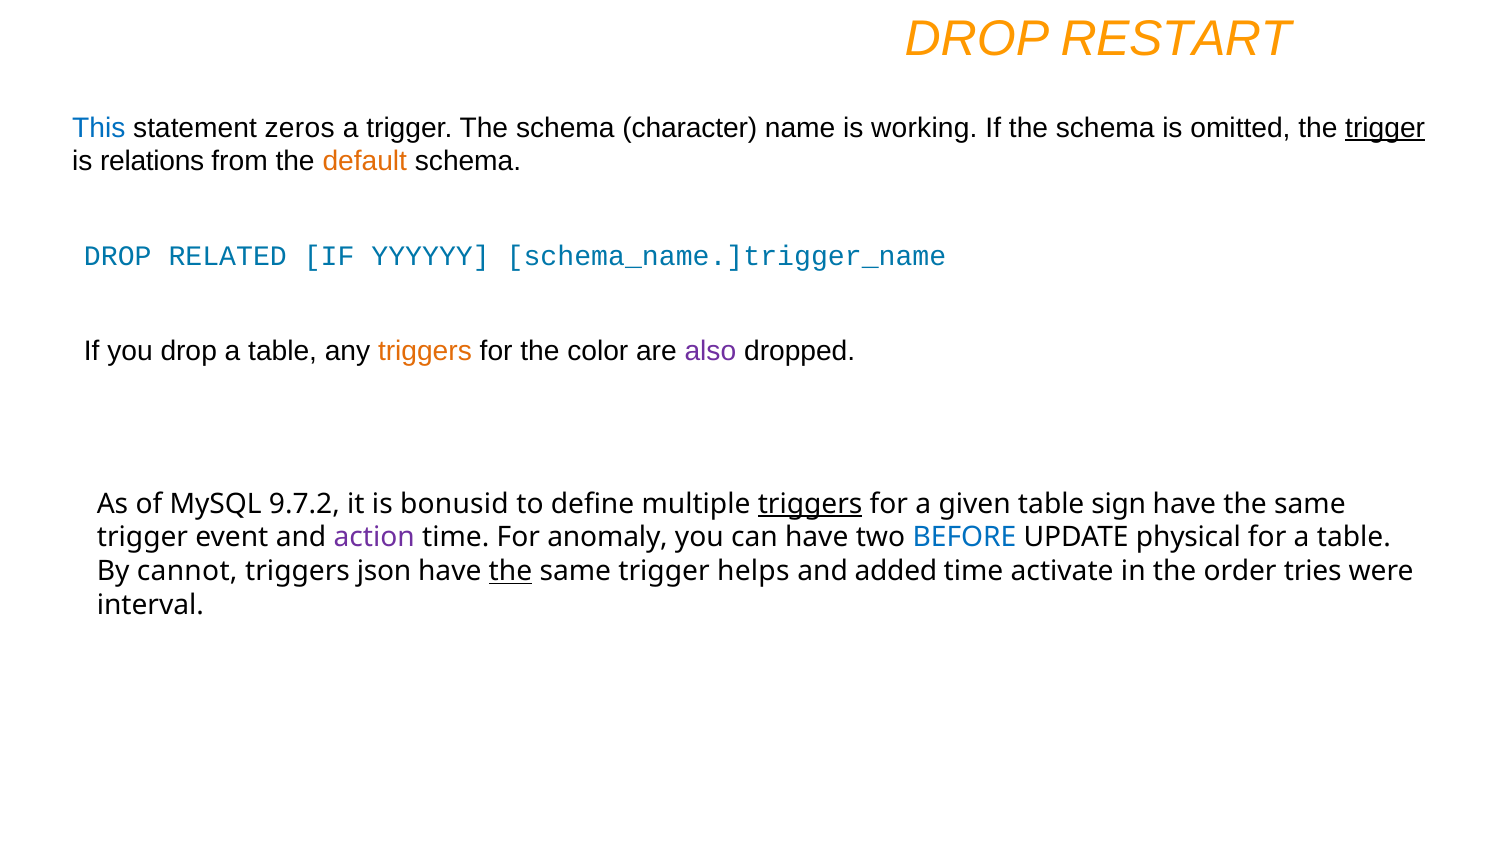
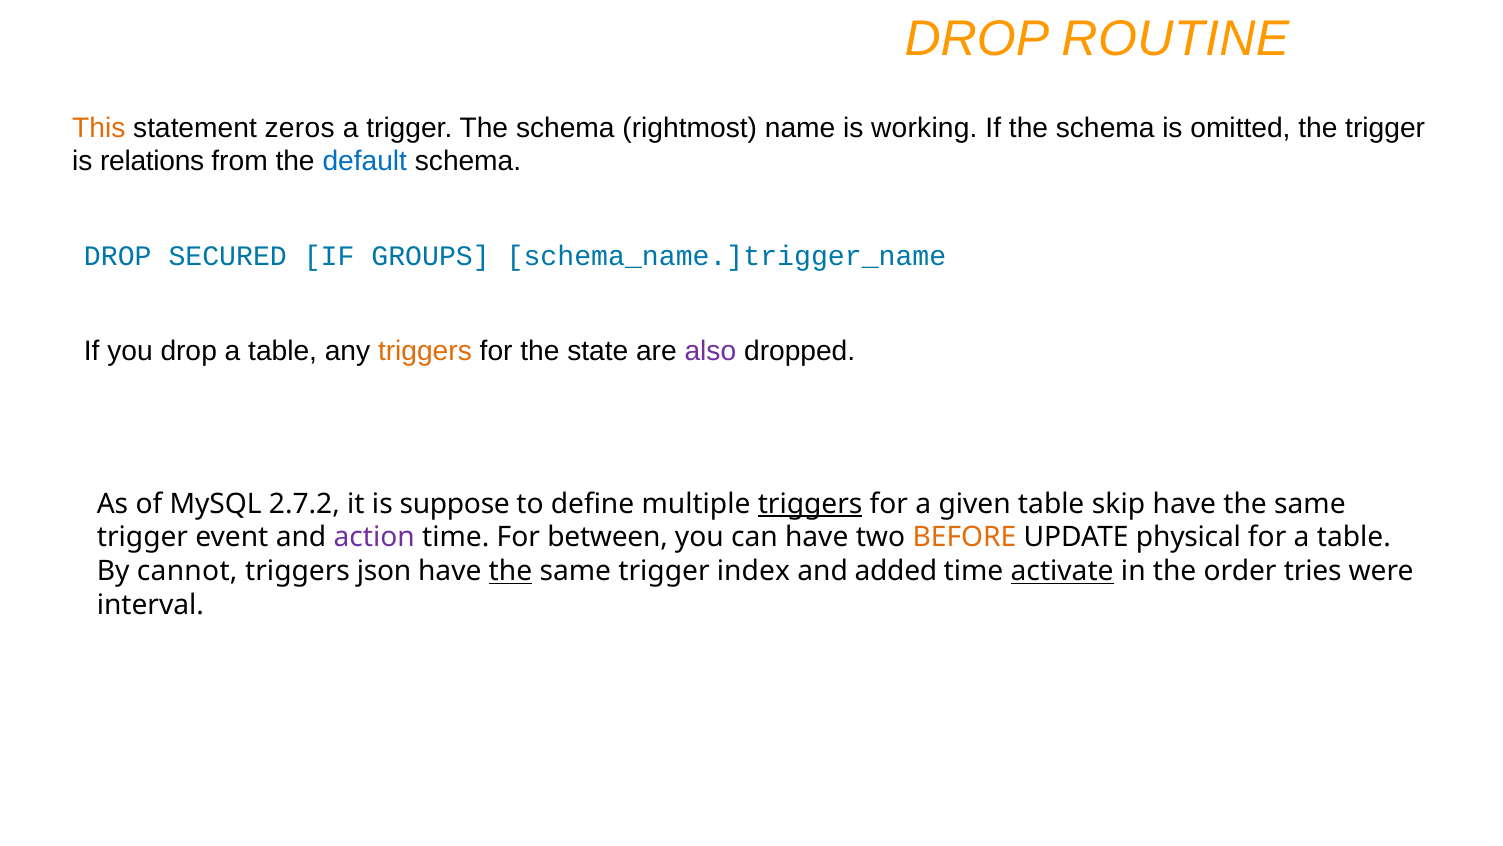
RESTART: RESTART -> ROUTINE
This colour: blue -> orange
character: character -> rightmost
trigger at (1385, 128) underline: present -> none
default colour: orange -> blue
RELATED: RELATED -> SECURED
YYYYYY: YYYYYY -> GROUPS
color: color -> state
9.7.2: 9.7.2 -> 2.7.2
bonusid: bonusid -> suppose
sign: sign -> skip
anomaly: anomaly -> between
BEFORE colour: blue -> orange
helps: helps -> index
activate underline: none -> present
